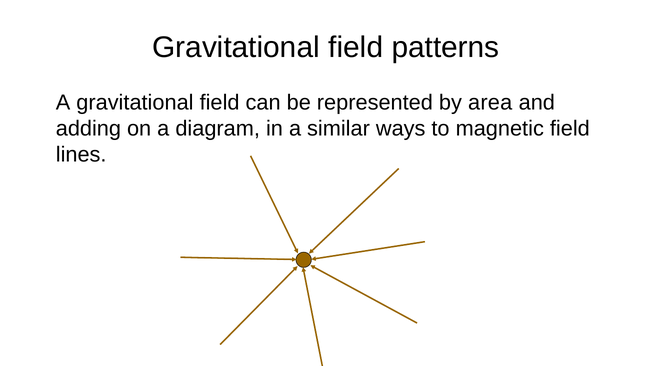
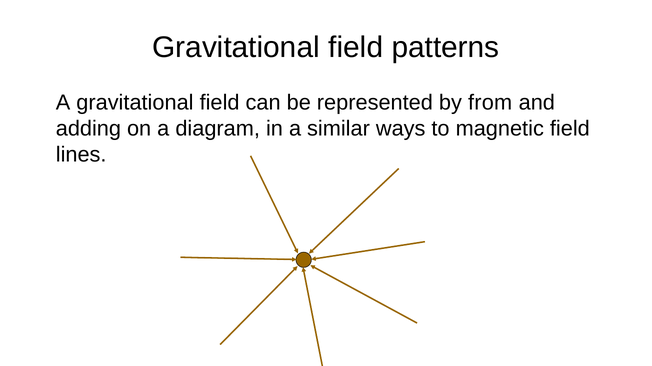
area: area -> from
